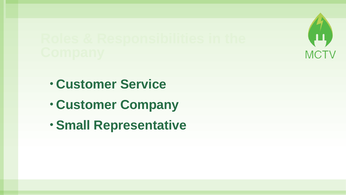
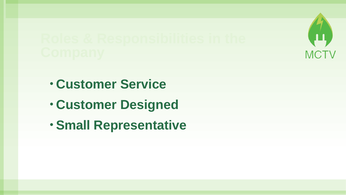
Customer Company: Company -> Designed
